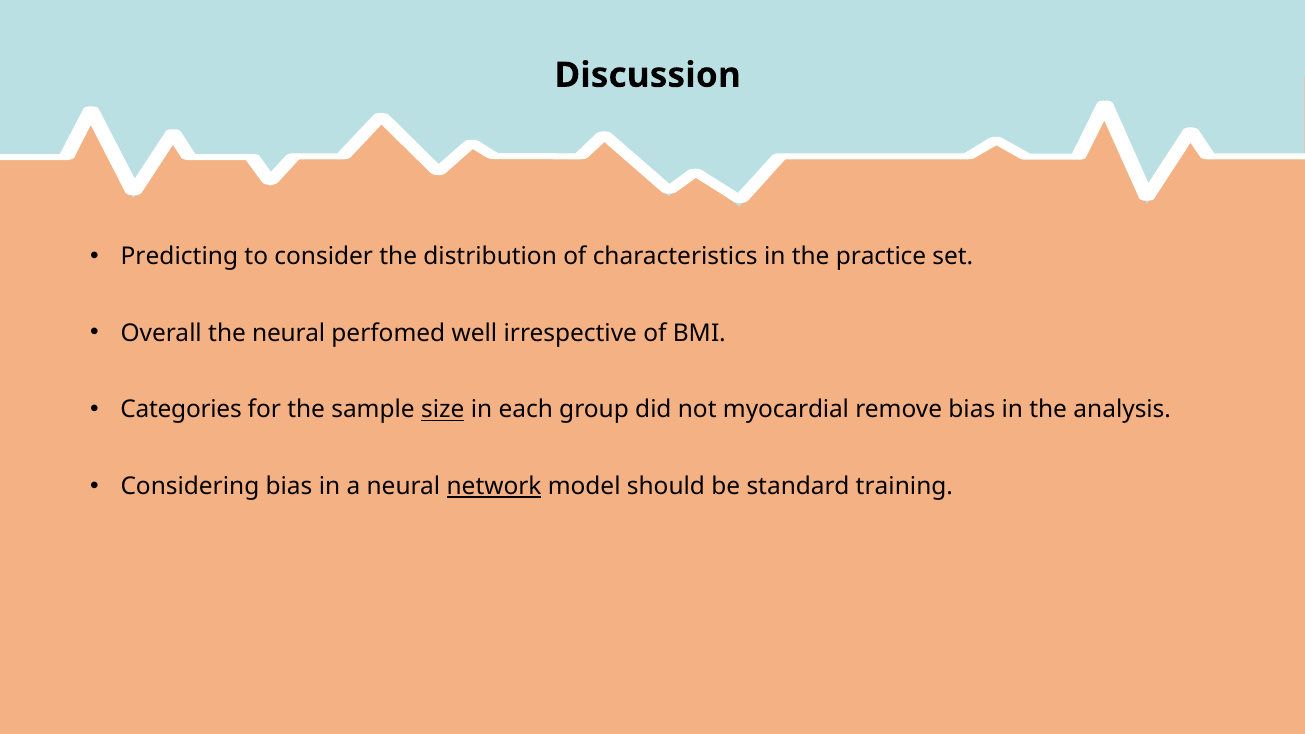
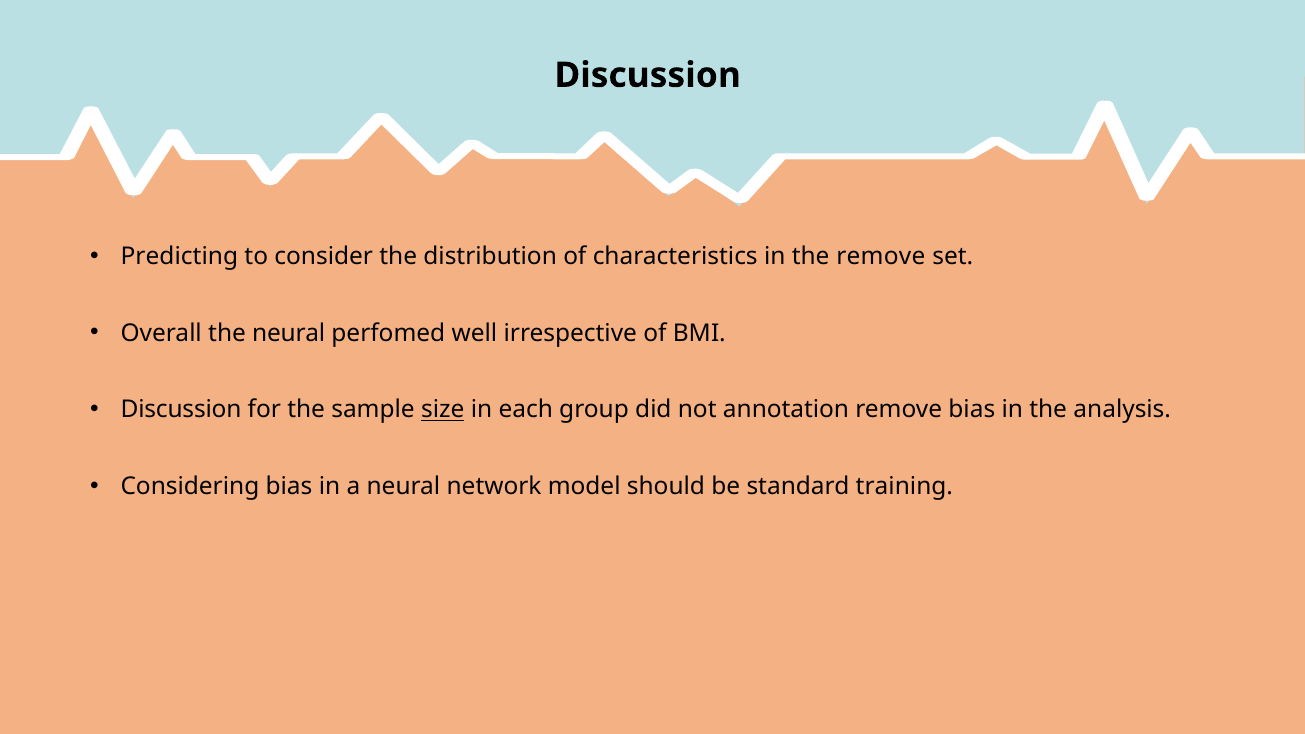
the practice: practice -> remove
Categories at (181, 410): Categories -> Discussion
myocardial: myocardial -> annotation
network underline: present -> none
